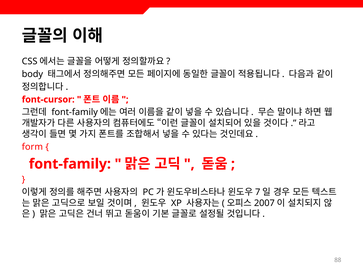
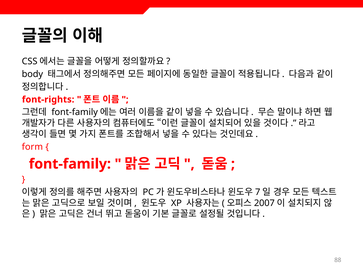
font-cursor: font-cursor -> font-rights
